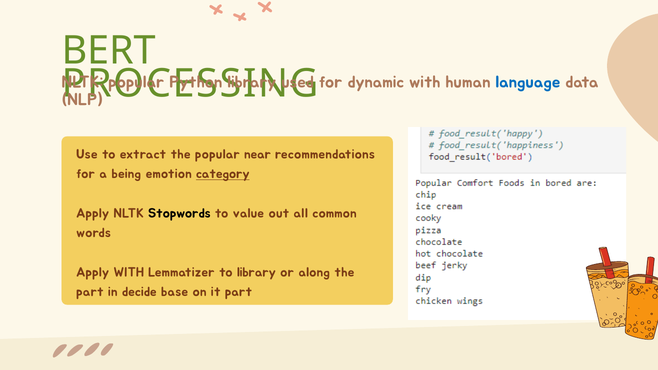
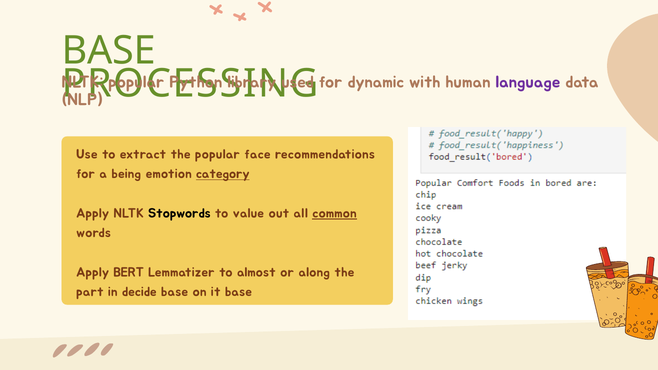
BERT at (109, 51): BERT -> BASE
language colour: blue -> purple
near: near -> face
common underline: none -> present
Apply WITH: WITH -> BERT
to library: library -> almost
it part: part -> base
